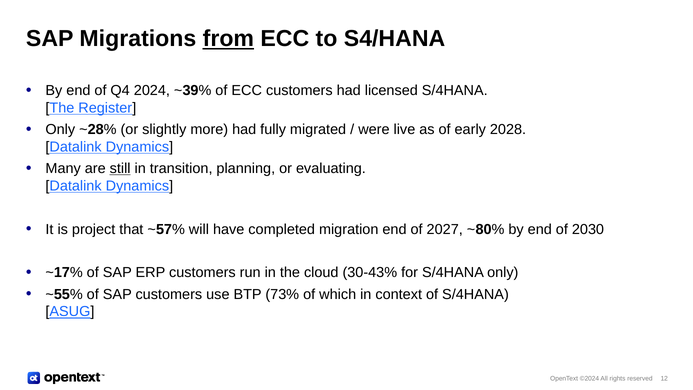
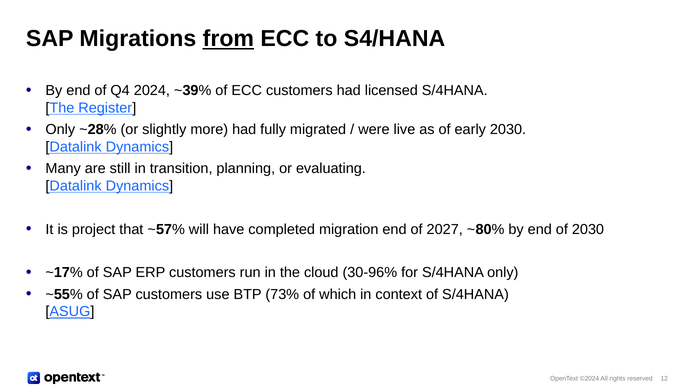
early 2028: 2028 -> 2030
still underline: present -> none
30-43%: 30-43% -> 30-96%
